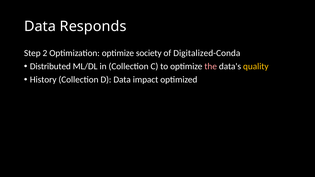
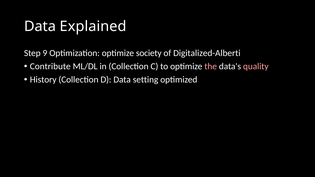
Responds: Responds -> Explained
2: 2 -> 9
Digitalized-Conda: Digitalized-Conda -> Digitalized-Alberti
Distributed: Distributed -> Contribute
quality colour: yellow -> pink
impact: impact -> setting
